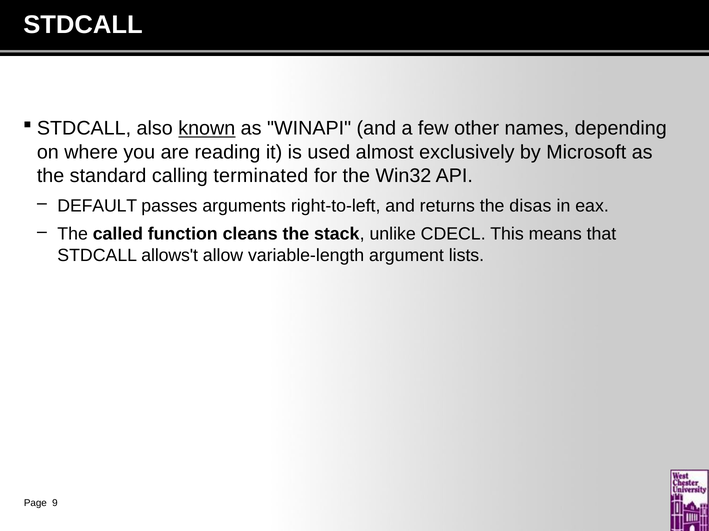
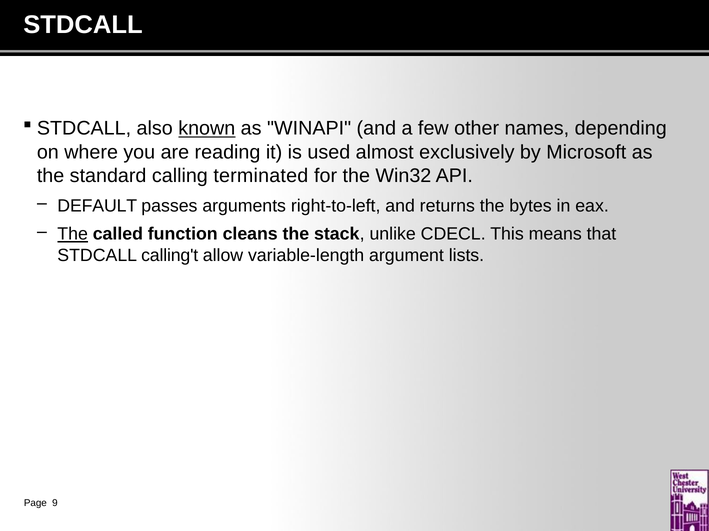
disas: disas -> bytes
The at (73, 234) underline: none -> present
allows't: allows't -> calling't
